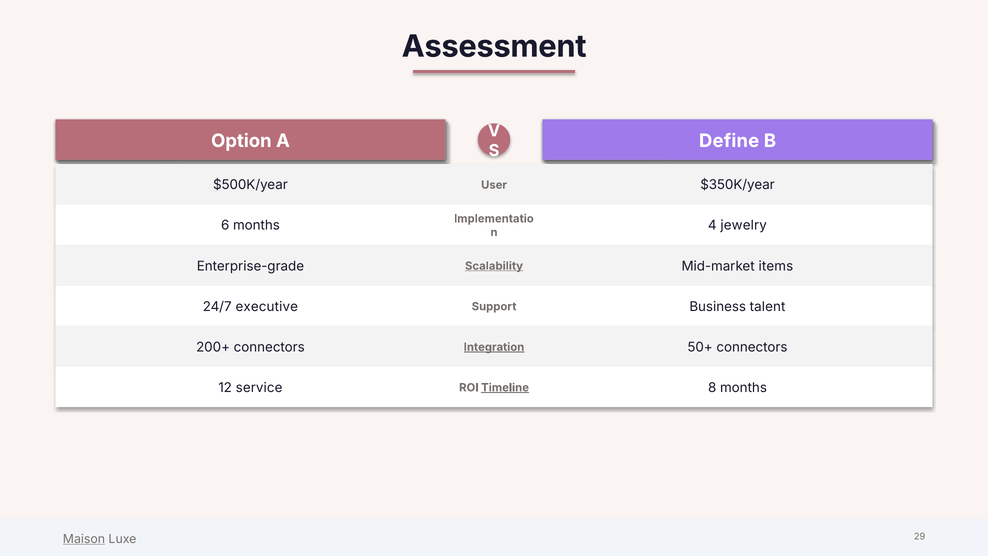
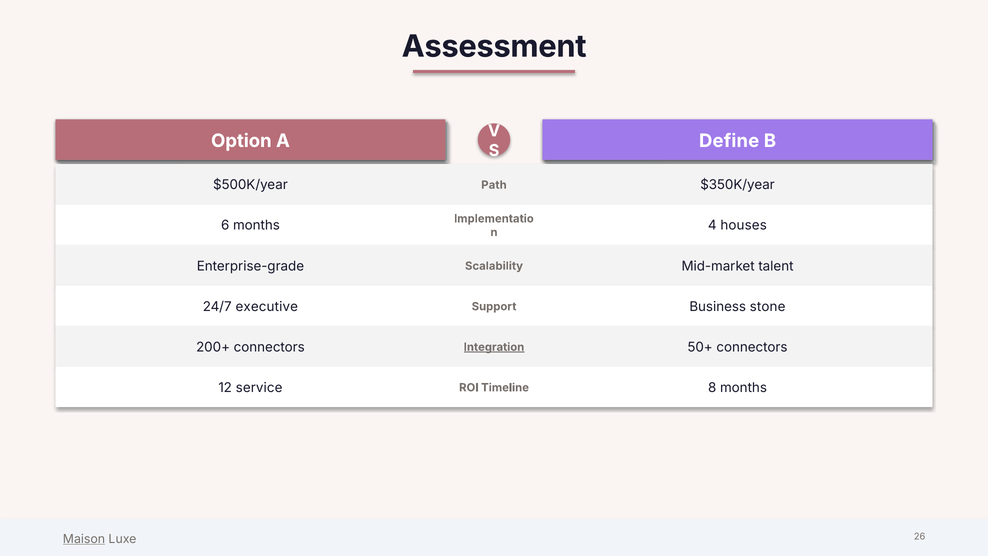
User: User -> Path
jewelry: jewelry -> houses
Scalability underline: present -> none
items: items -> talent
talent: talent -> stone
Timeline underline: present -> none
29: 29 -> 26
